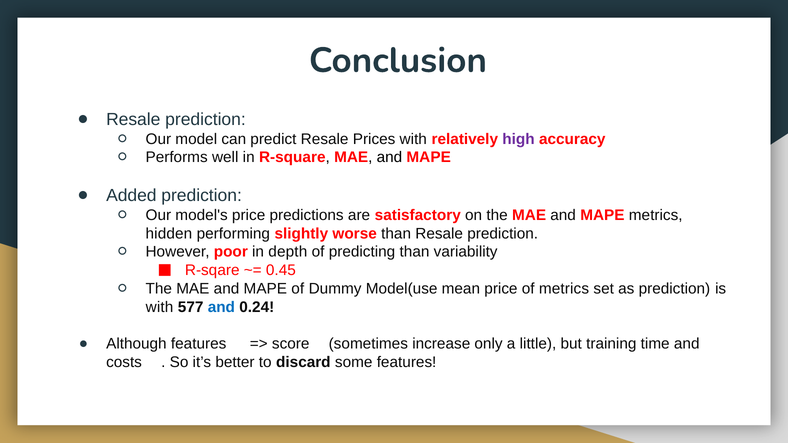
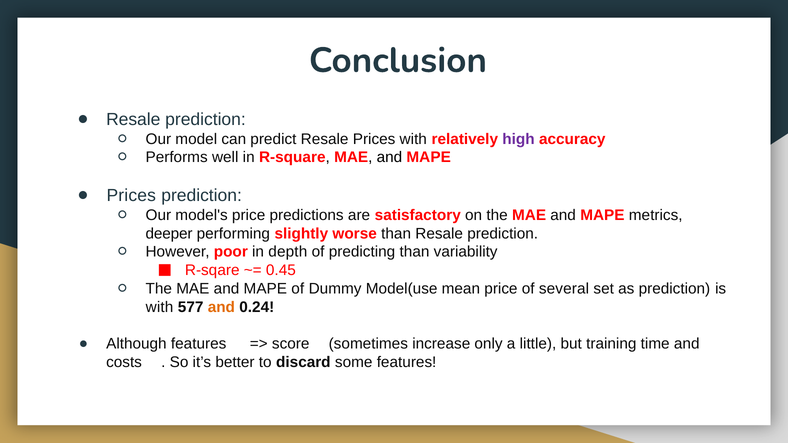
Added at (131, 196): Added -> Prices
hidden: hidden -> deeper
of metrics: metrics -> several
and at (221, 307) colour: blue -> orange
